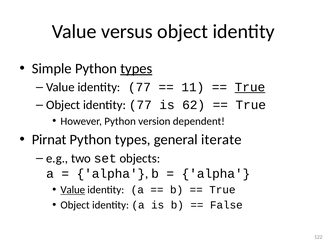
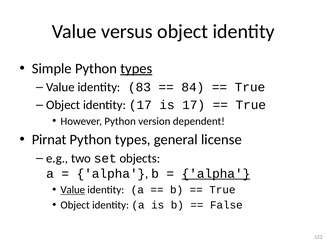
Value identity 77: 77 -> 83
11: 11 -> 84
True at (250, 87) underline: present -> none
Object identity 77: 77 -> 17
is 62: 62 -> 17
iterate: iterate -> license
alpha at (216, 174) underline: none -> present
